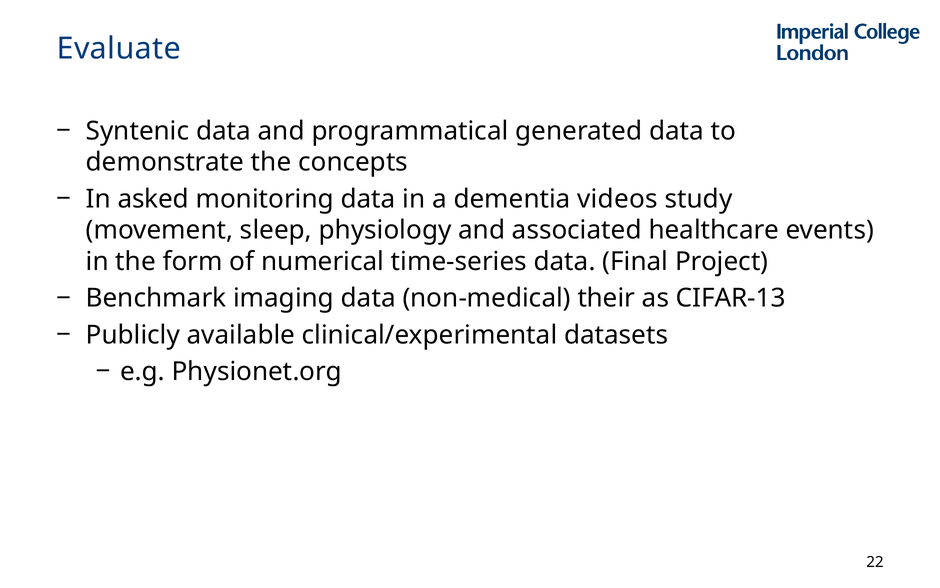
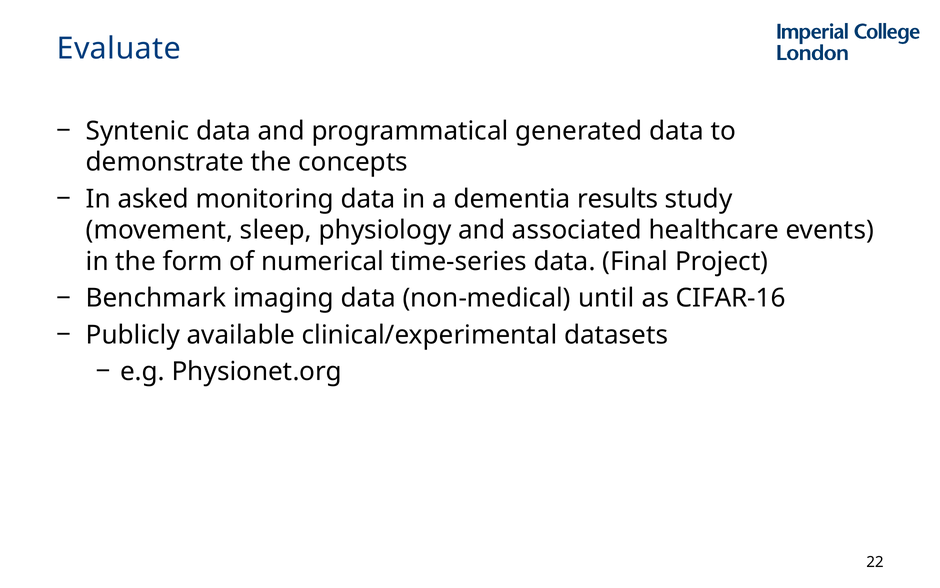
videos: videos -> results
their: their -> until
CIFAR-13: CIFAR-13 -> CIFAR-16
